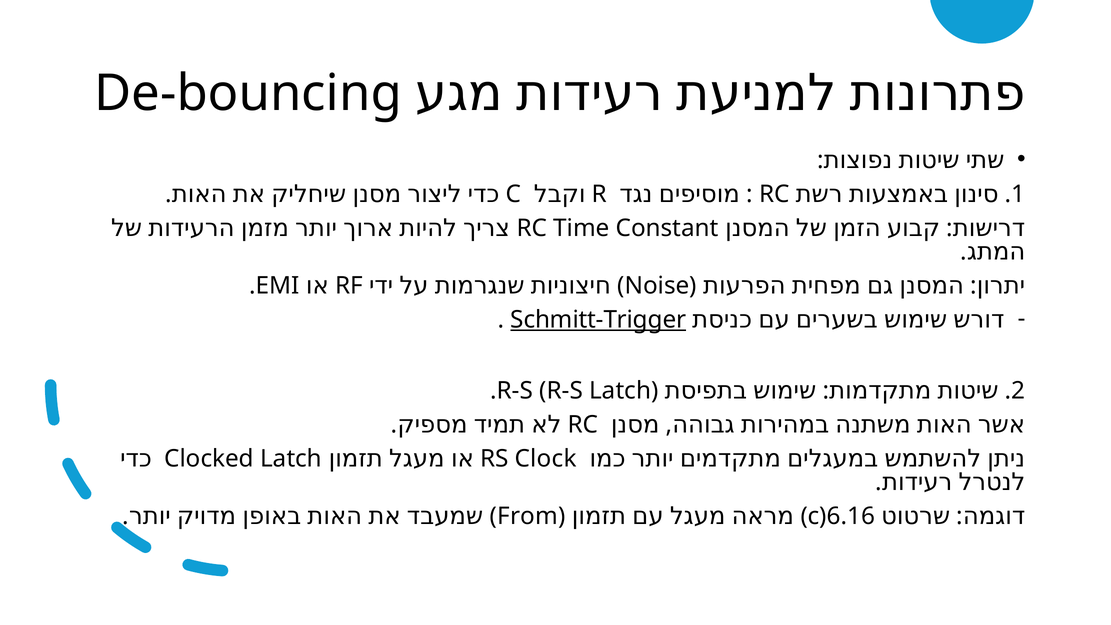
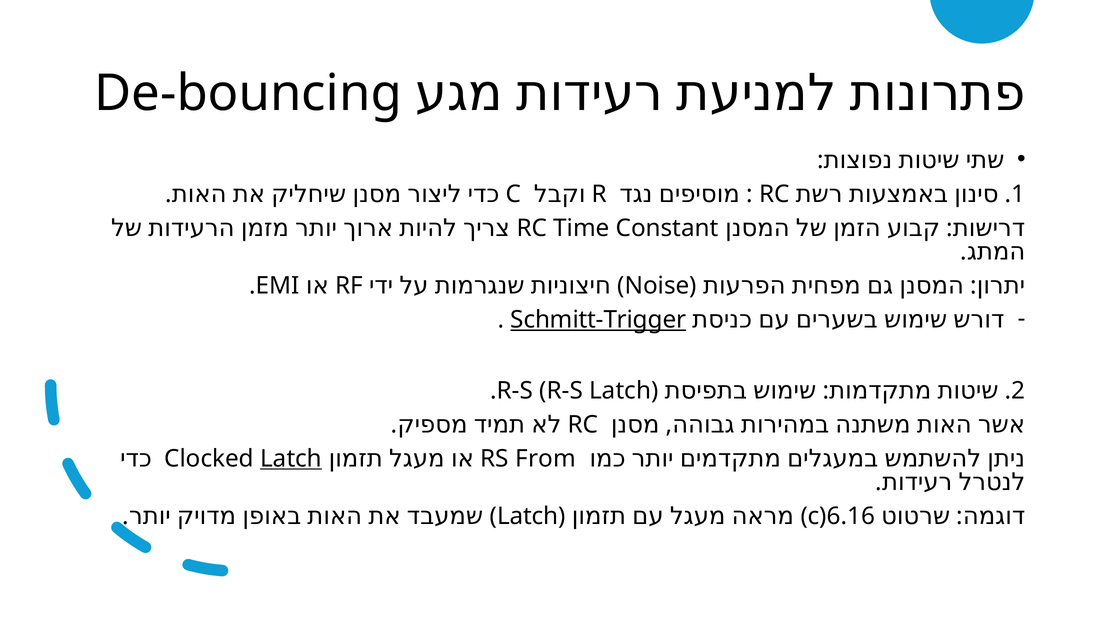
Latch at (291, 458) underline: none -> present
Clock: Clock -> From
From at (528, 516): From -> Latch
